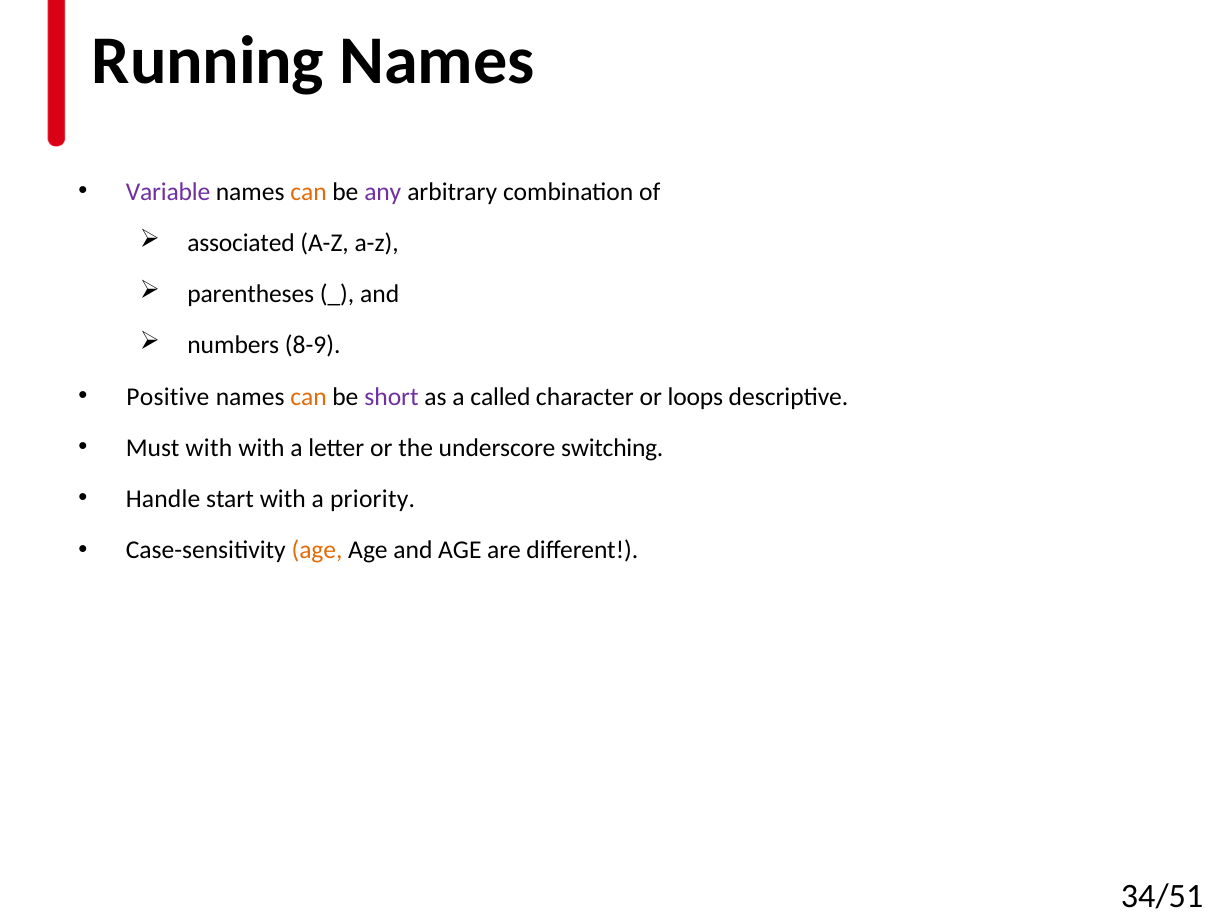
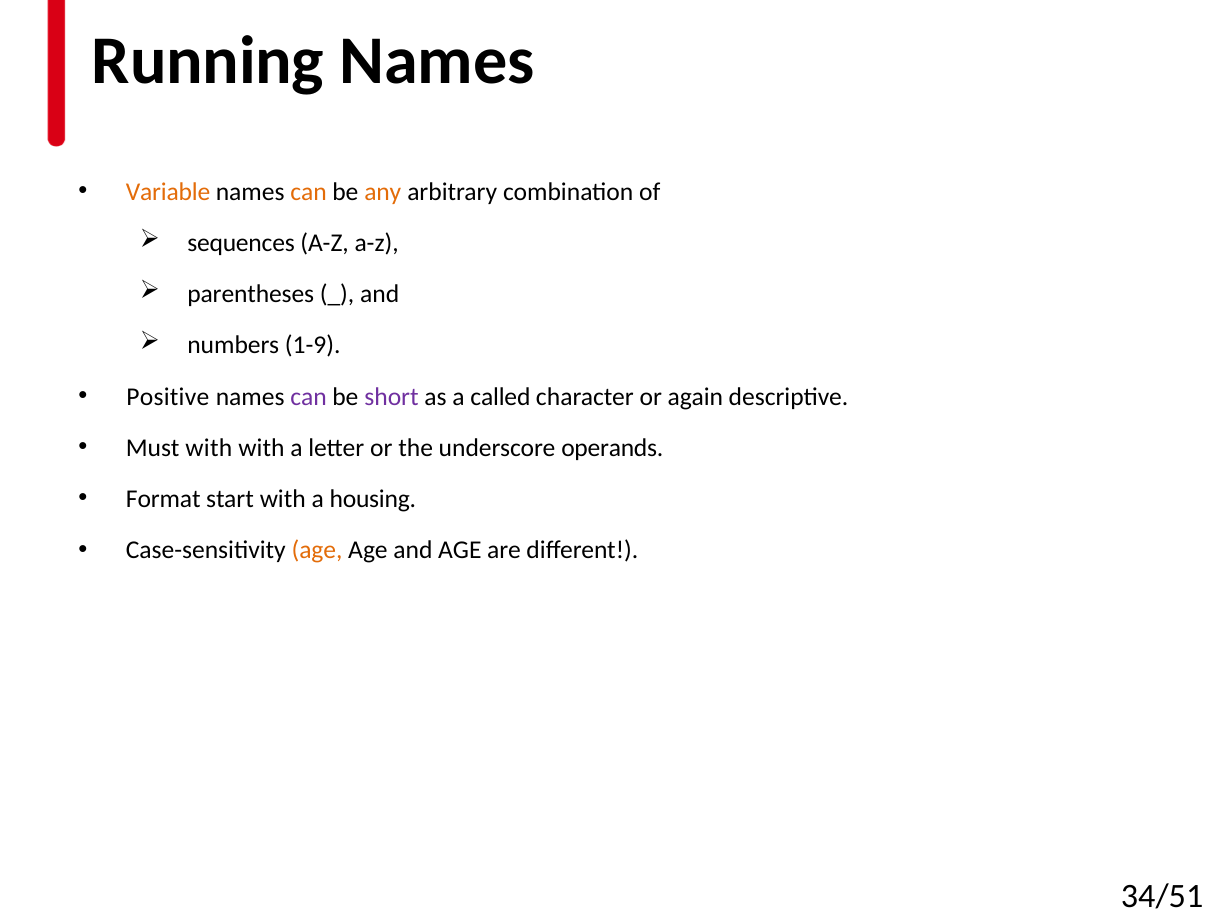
Variable colour: purple -> orange
any colour: purple -> orange
associated: associated -> sequences
8-9: 8-9 -> 1-9
can at (309, 397) colour: orange -> purple
loops: loops -> again
switching: switching -> operands
Handle: Handle -> Format
priority: priority -> housing
